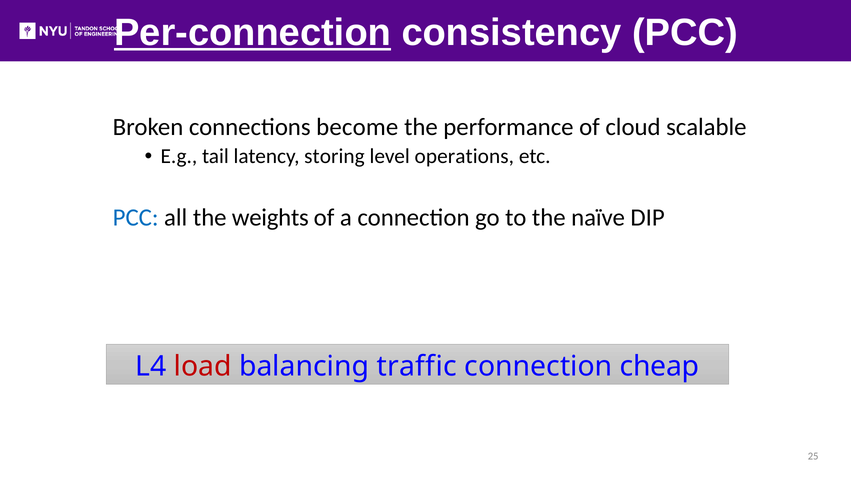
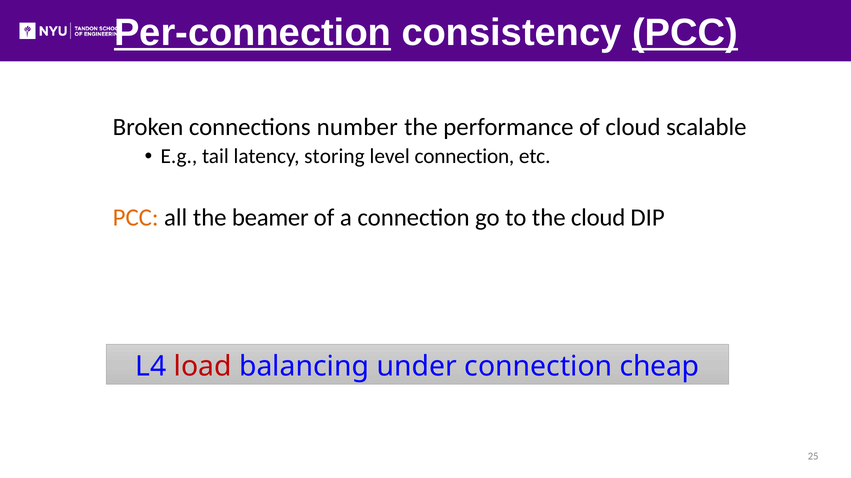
PCC at (685, 33) underline: none -> present
become: become -> number
level operations: operations -> connection
PCC at (136, 218) colour: blue -> orange
weights: weights -> beamer
the naïve: naïve -> cloud
traffic: traffic -> under
